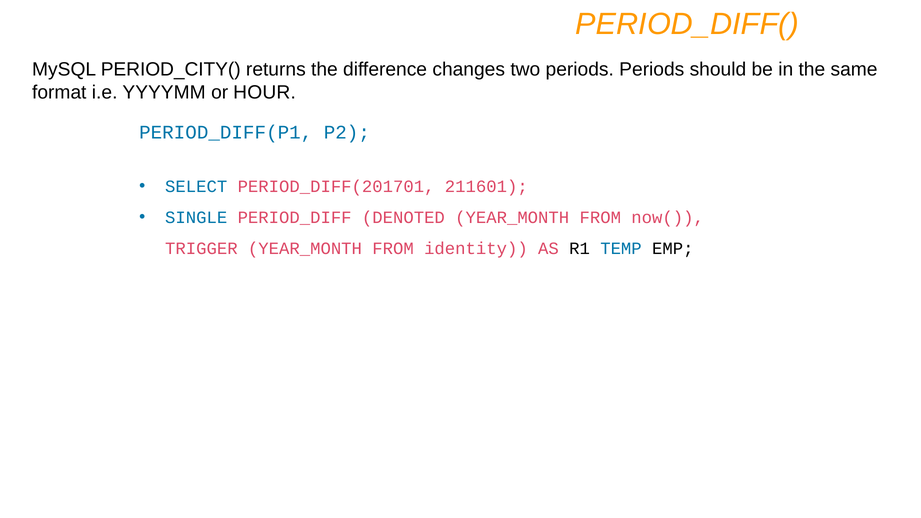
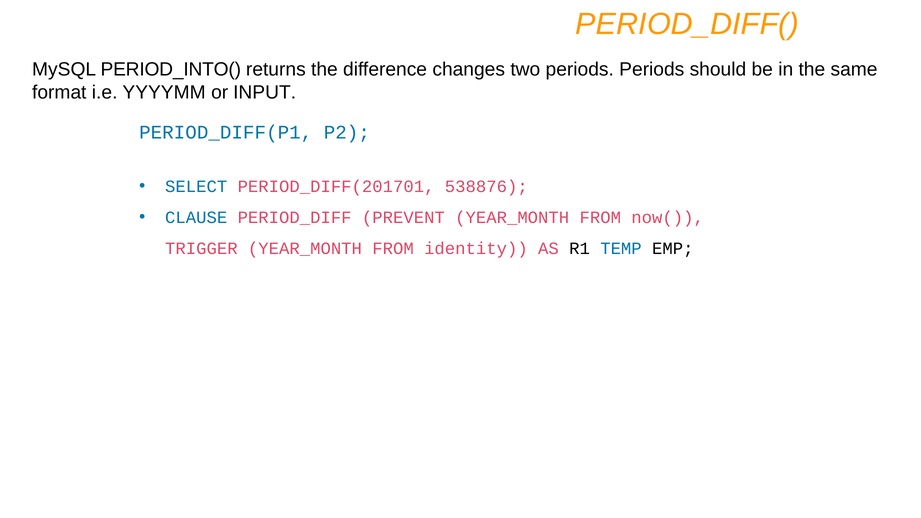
PERIOD_CITY(: PERIOD_CITY( -> PERIOD_INTO(
HOUR: HOUR -> INPUT
211601: 211601 -> 538876
SINGLE: SINGLE -> CLAUSE
DENOTED: DENOTED -> PREVENT
